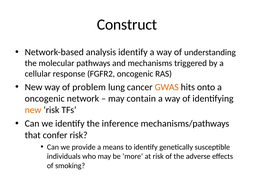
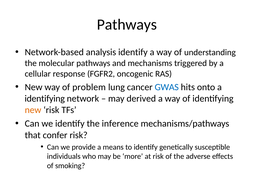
Construct at (127, 25): Construct -> Pathways
GWAS colour: orange -> blue
oncogenic at (45, 98): oncogenic -> identifying
contain: contain -> derived
